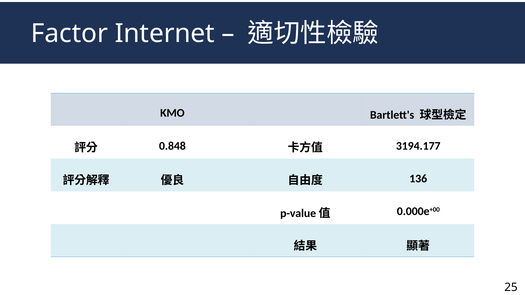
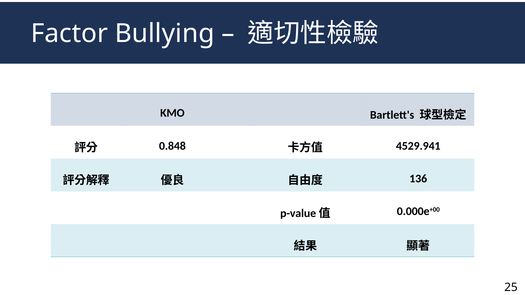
Internet: Internet -> Bullying
3194.177: 3194.177 -> 4529.941
